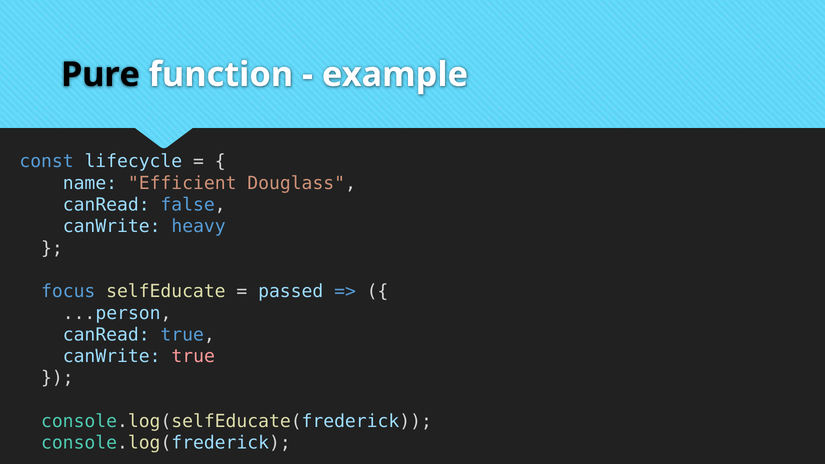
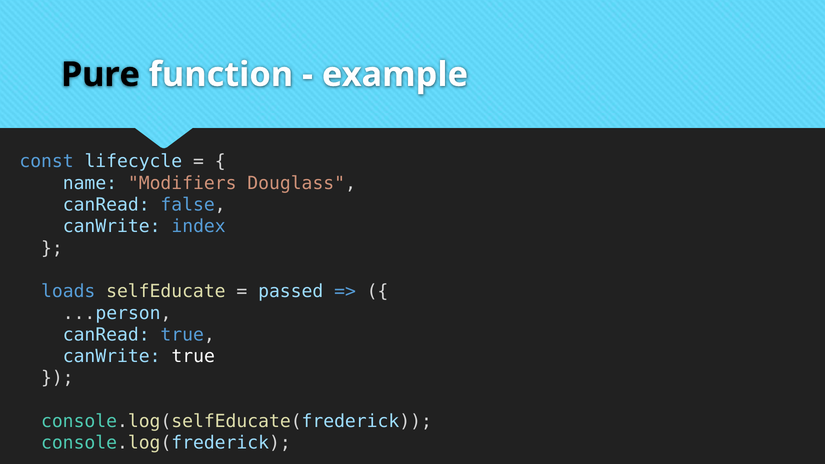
Efficient: Efficient -> Modifiers
heavy: heavy -> index
focus: focus -> loads
true at (193, 356) colour: pink -> white
